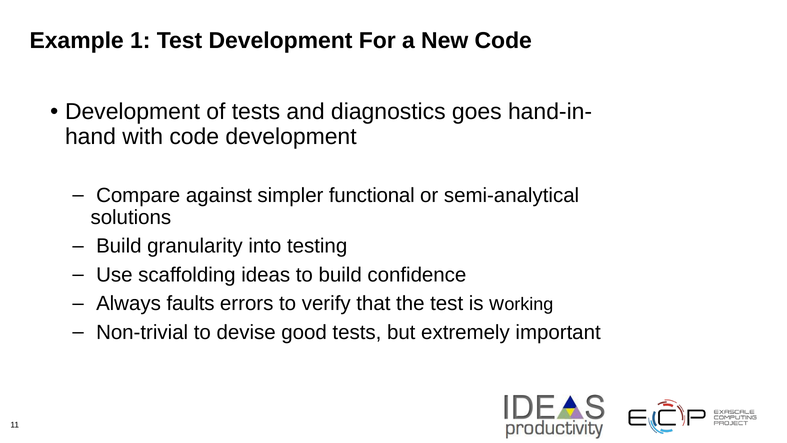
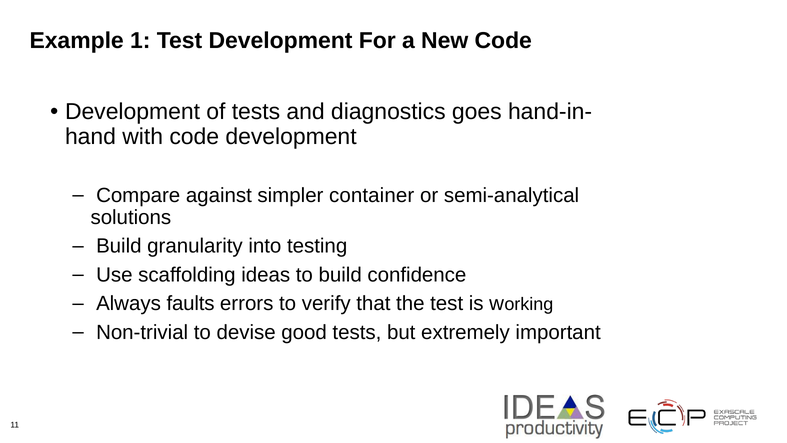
functional: functional -> container
